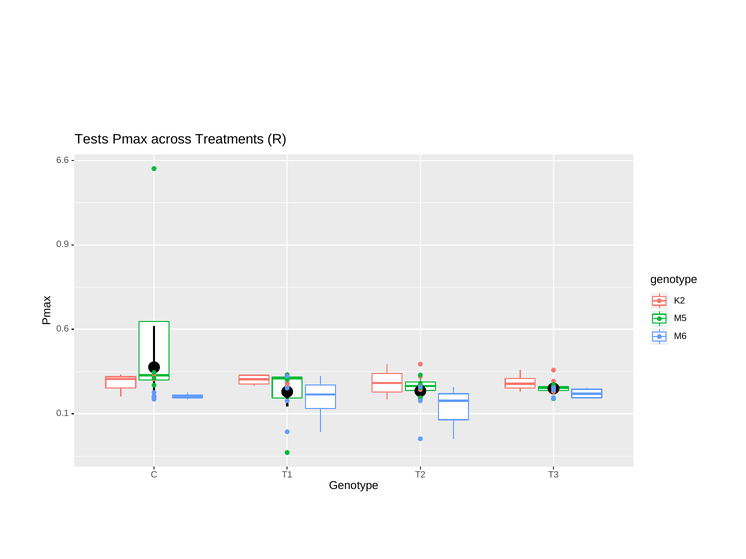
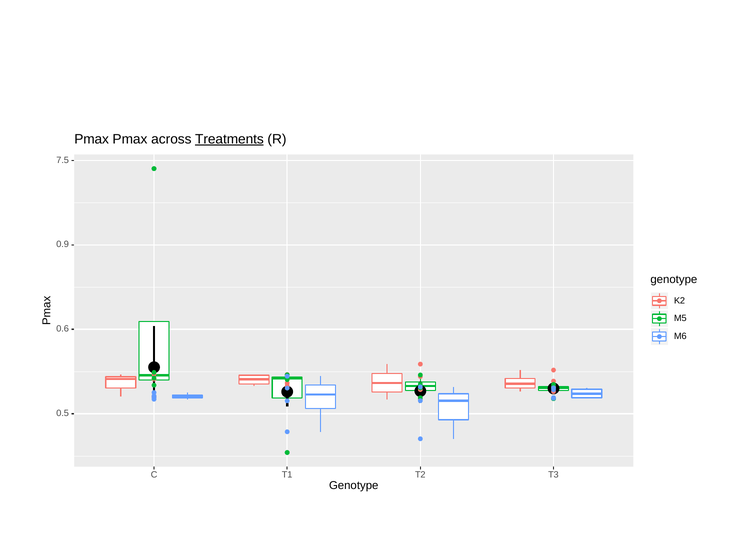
Tests at (92, 139): Tests -> Pmax
Treatments underline: none -> present
6.6: 6.6 -> 7.5
0.1: 0.1 -> 0.5
